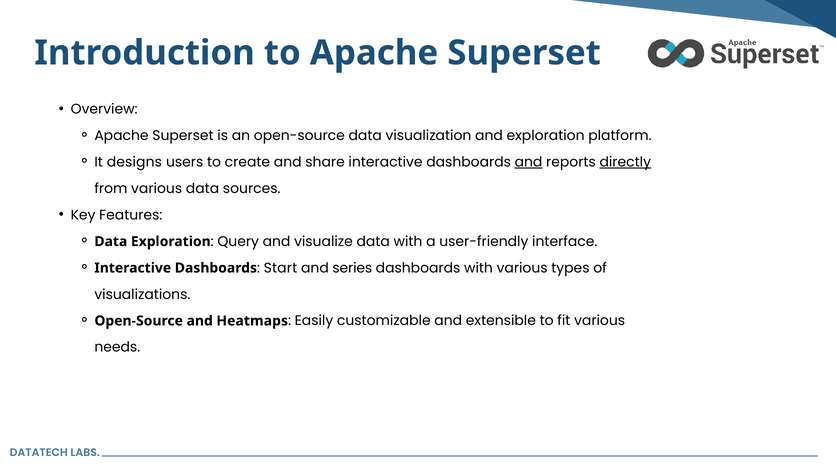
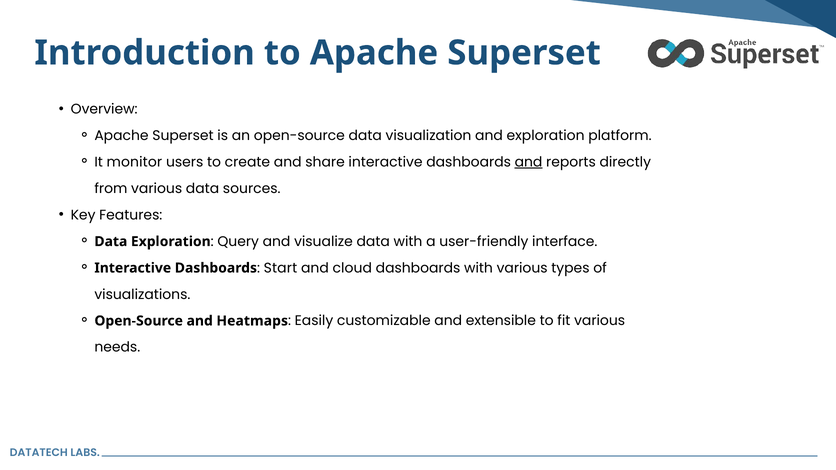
designs: designs -> monitor
directly underline: present -> none
series: series -> cloud
